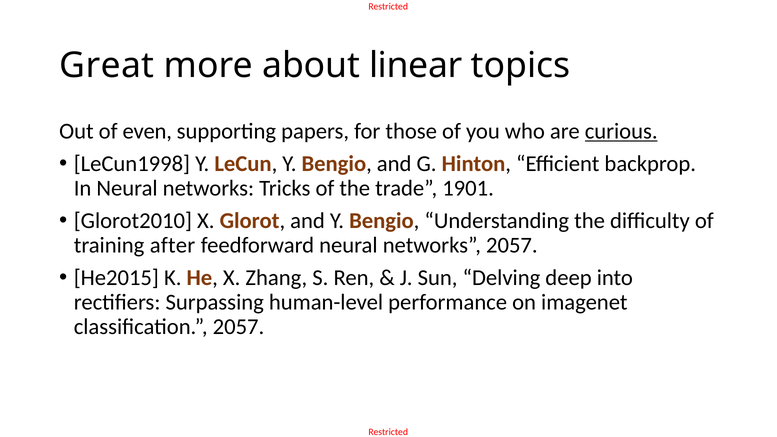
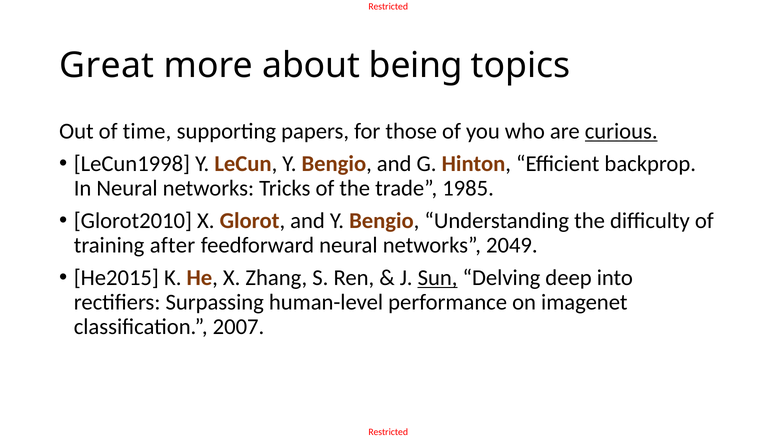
linear: linear -> being
even: even -> time
1901: 1901 -> 1985
networks 2057: 2057 -> 2049
Sun underline: none -> present
classification 2057: 2057 -> 2007
